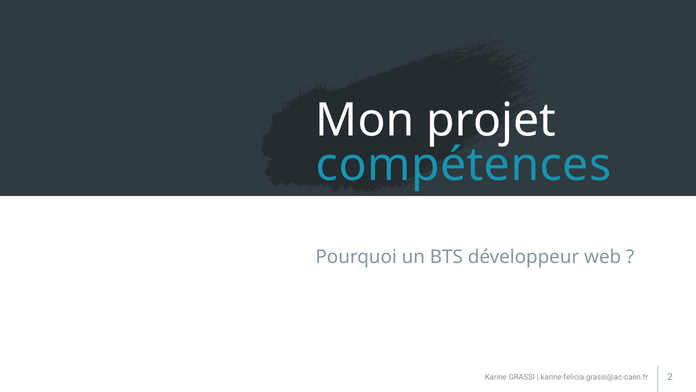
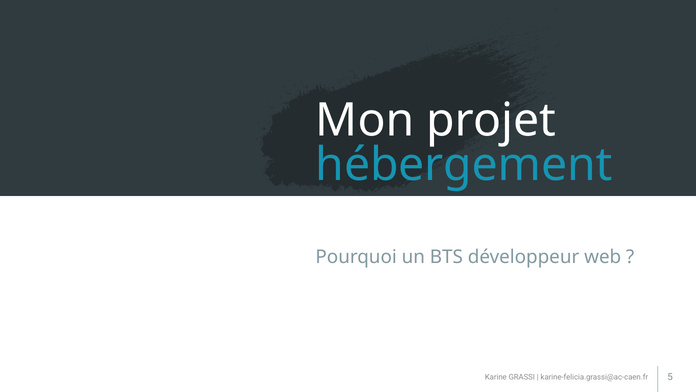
compétences: compétences -> hébergement
2: 2 -> 5
